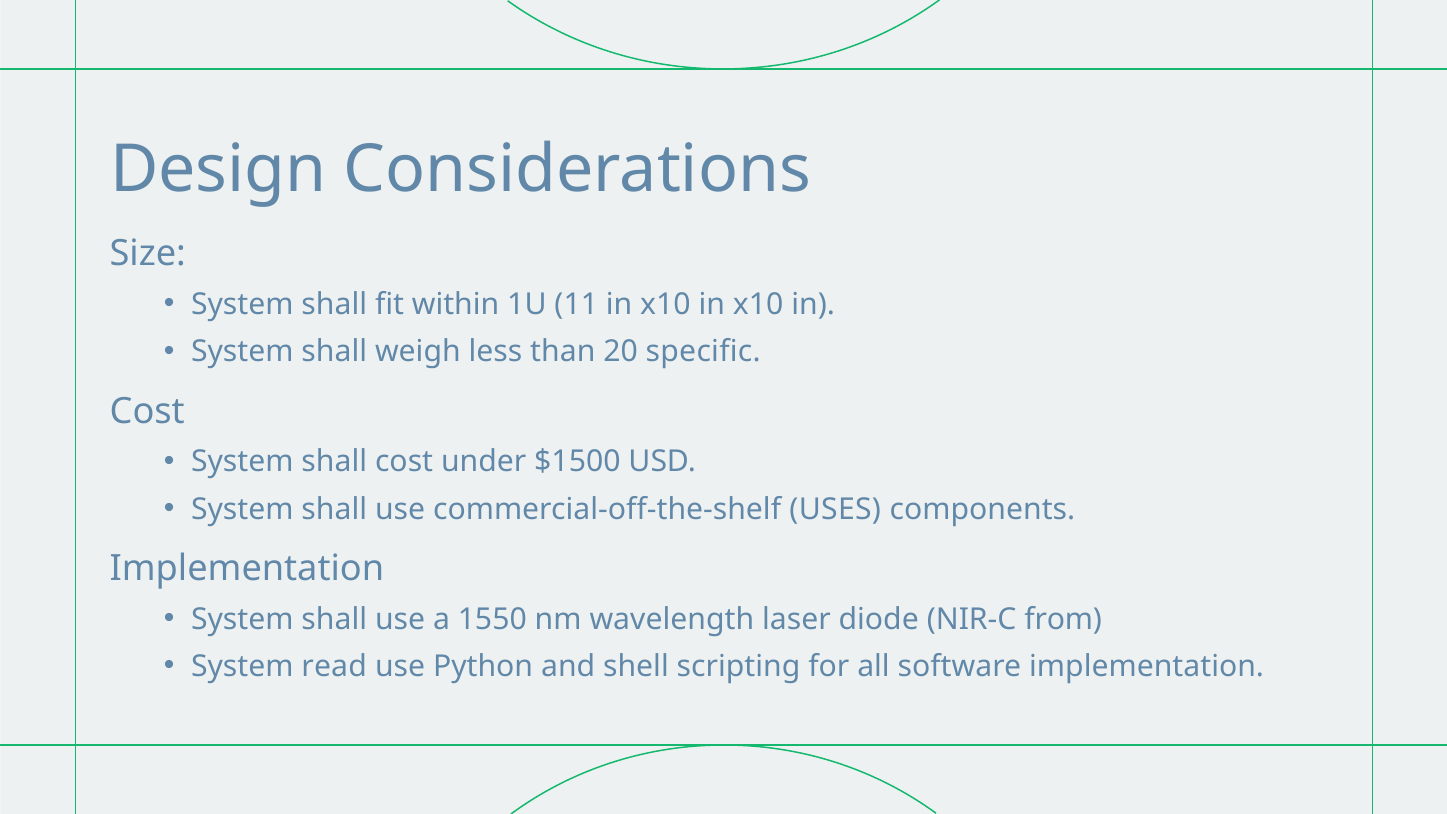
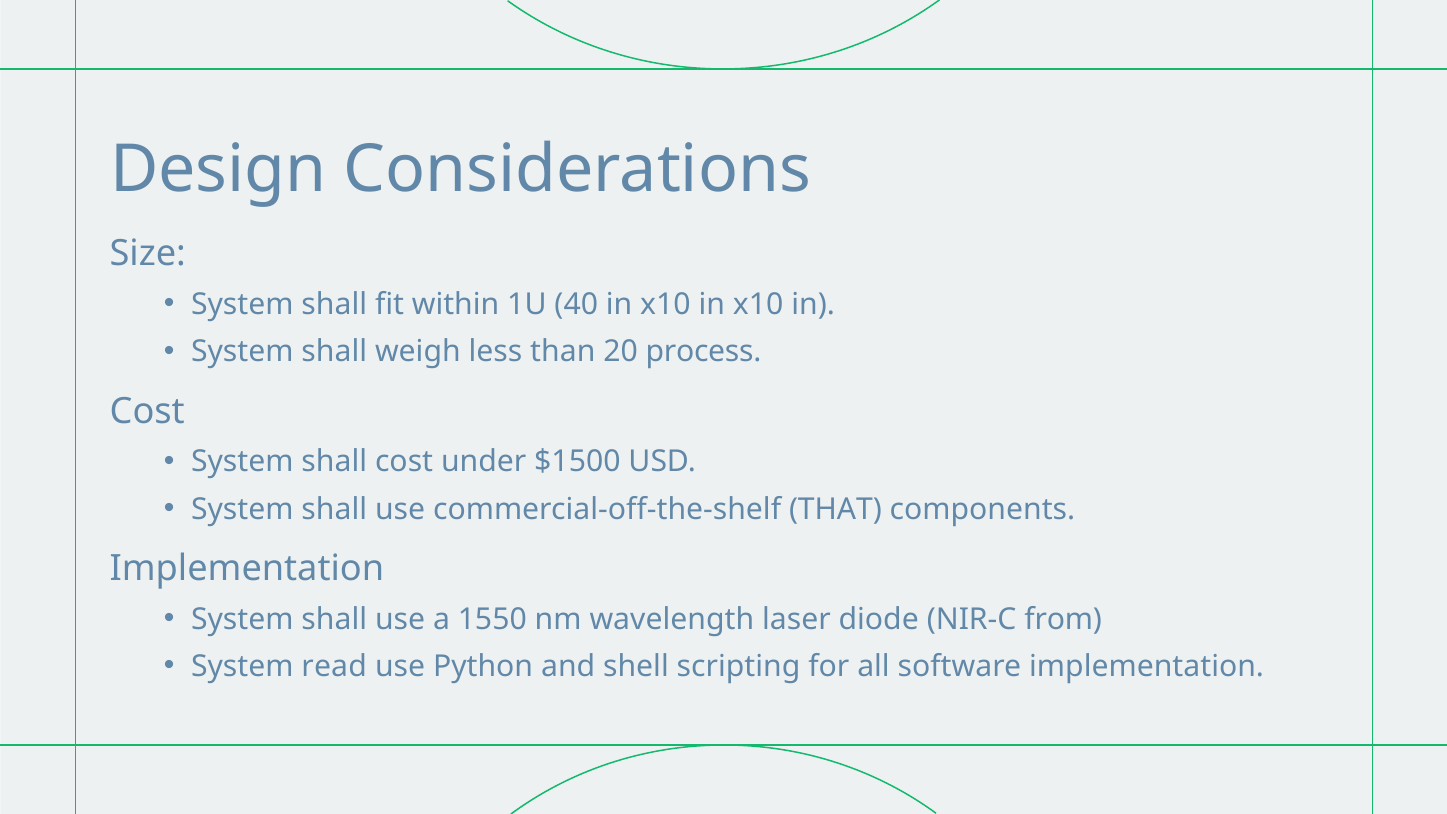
11: 11 -> 40
specific: specific -> process
USES: USES -> THAT
